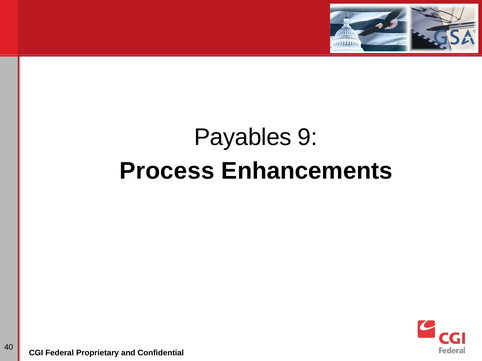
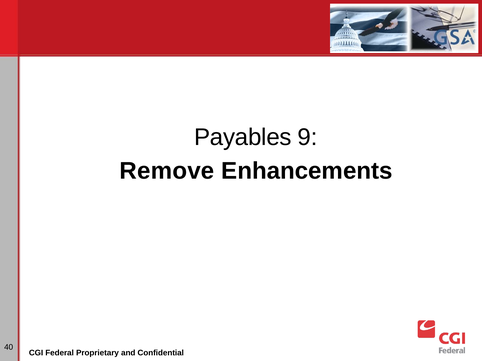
Process: Process -> Remove
